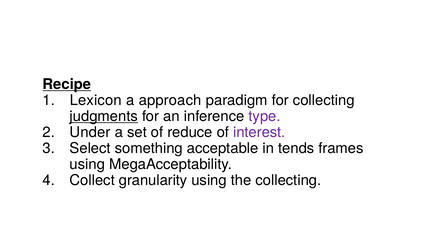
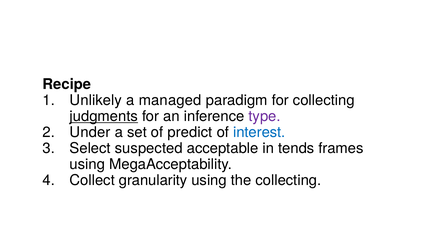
Recipe underline: present -> none
Lexicon: Lexicon -> Unlikely
approach: approach -> managed
reduce: reduce -> predict
interest colour: purple -> blue
something: something -> suspected
